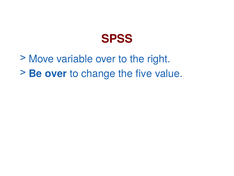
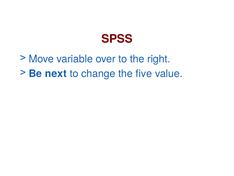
Be over: over -> next
